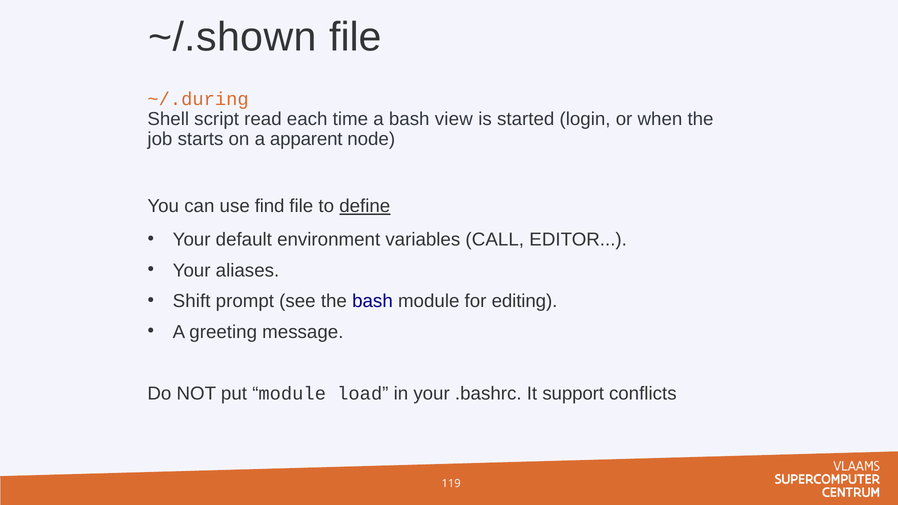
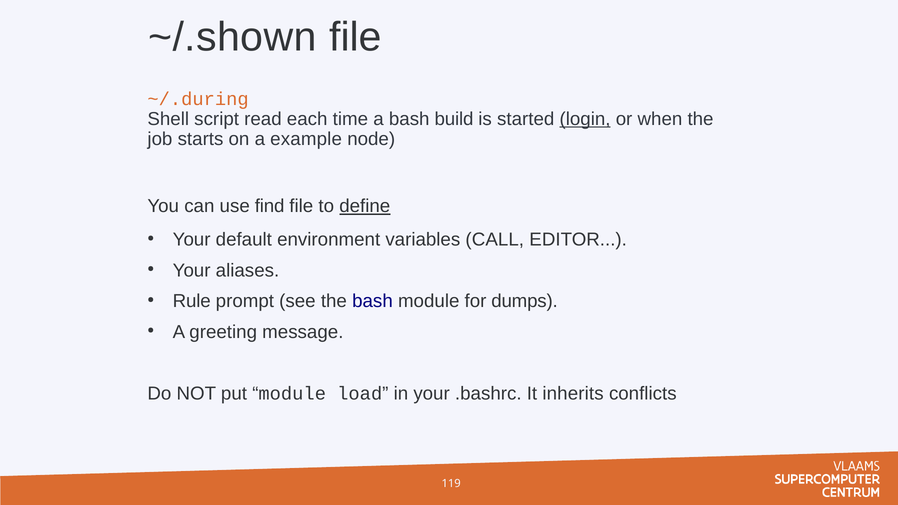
view: view -> build
login underline: none -> present
apparent: apparent -> example
Shift: Shift -> Rule
editing: editing -> dumps
support: support -> inherits
